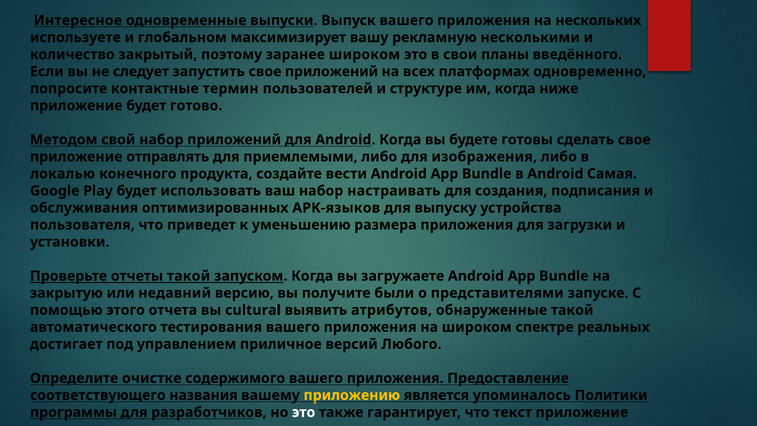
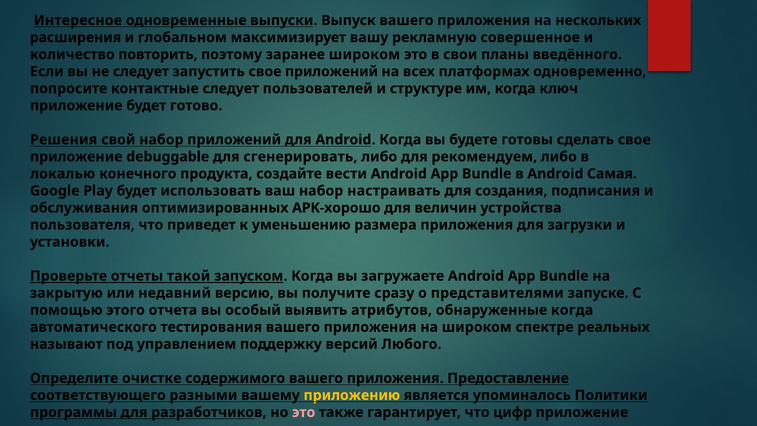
используете: используете -> расширения
несколькими: несколькими -> совершенное
закрытый: закрытый -> повторить
контактные термин: термин -> следует
ниже: ниже -> ключ
Методом: Методом -> Решения
отправлять: отправлять -> debuggable
приемлемыми: приемлемыми -> сгенерировать
изображения: изображения -> рекомендуем
APK-языков: APK-языков -> APK-хорошо
выпуску: выпуску -> величин
были: были -> сразу
cultural: cultural -> особый
обнаруженные такой: такой -> когда
достигает: достигает -> называют
приличное: приличное -> поддержку
названия: названия -> разными
это at (304, 412) colour: white -> pink
текст: текст -> цифр
